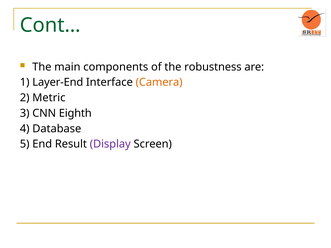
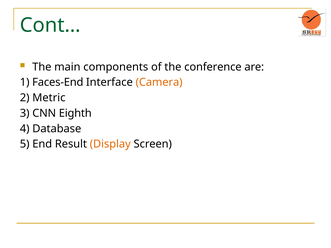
robustness: robustness -> conference
Layer-End: Layer-End -> Faces-End
Display colour: purple -> orange
